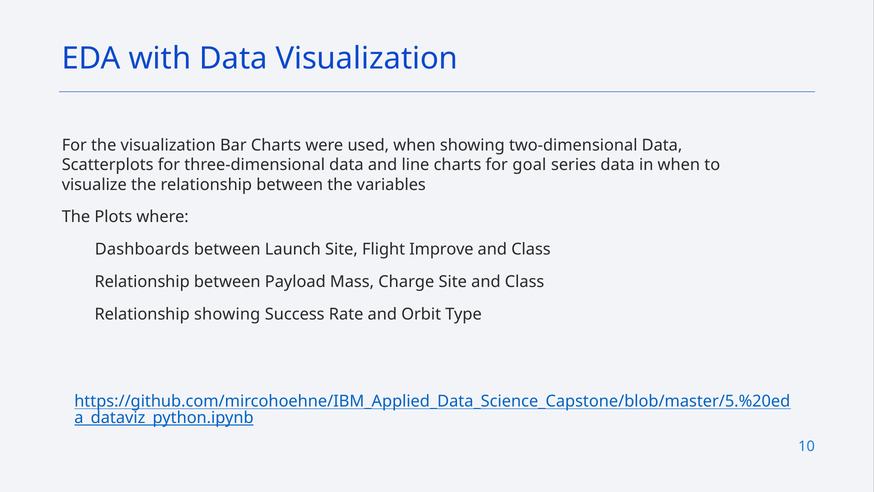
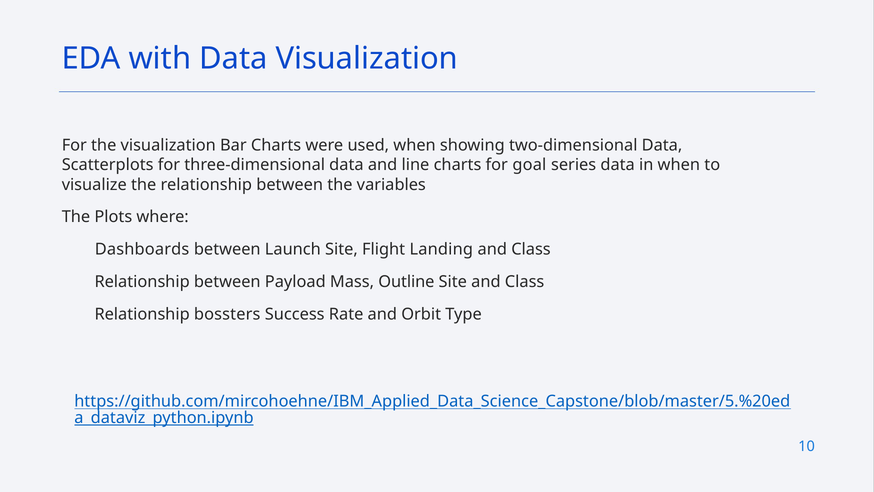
Improve: Improve -> Landing
Charge: Charge -> Outline
Relationship showing: showing -> bossters
